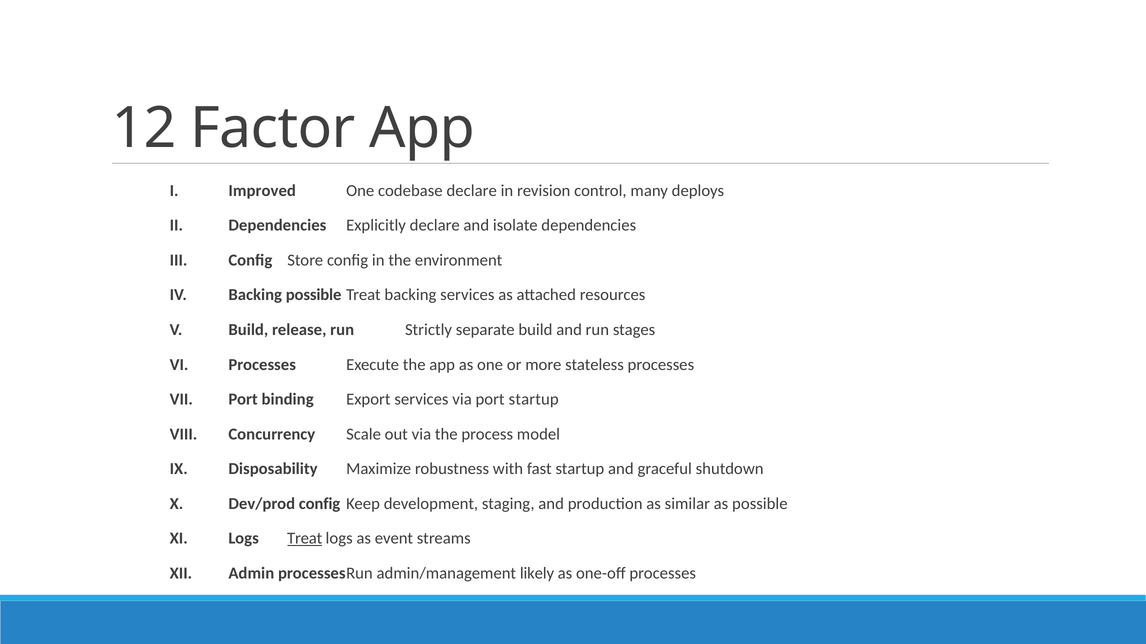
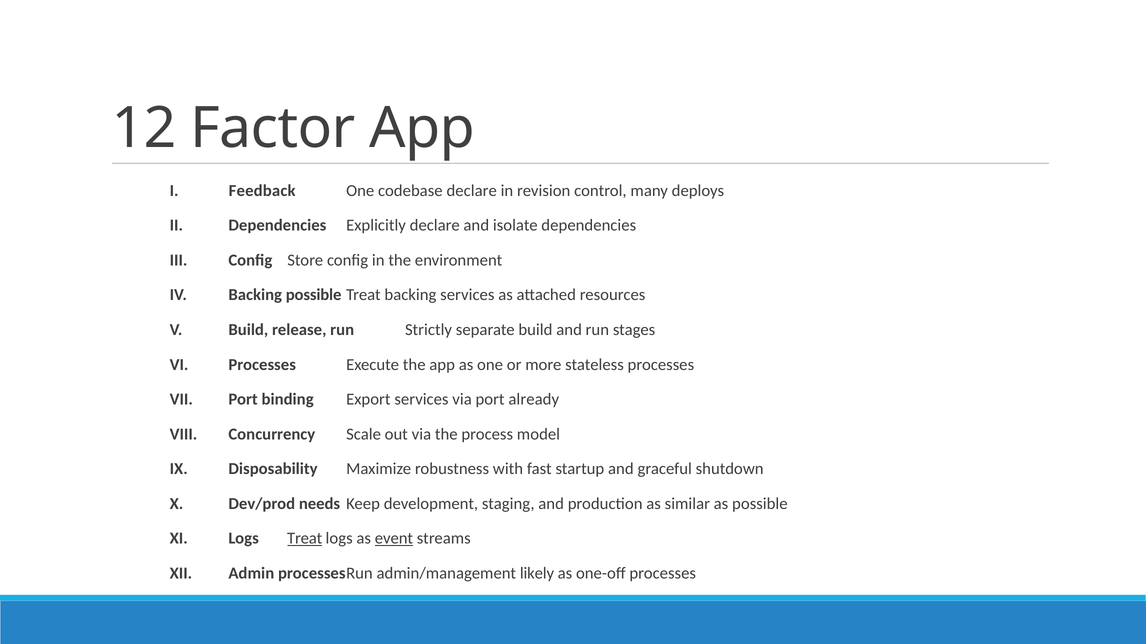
Improved: Improved -> Feedback
port startup: startup -> already
Dev/prod config: config -> needs
event underline: none -> present
